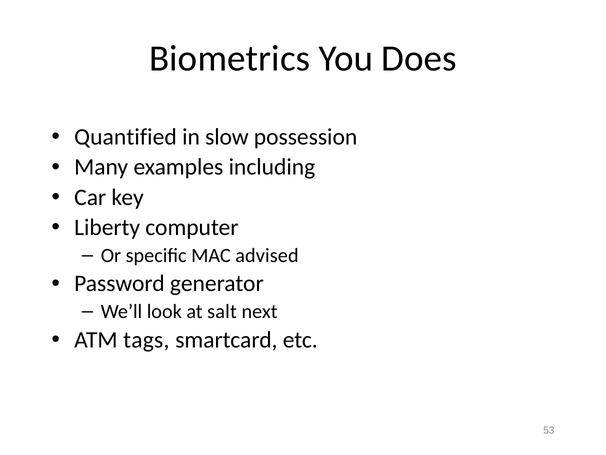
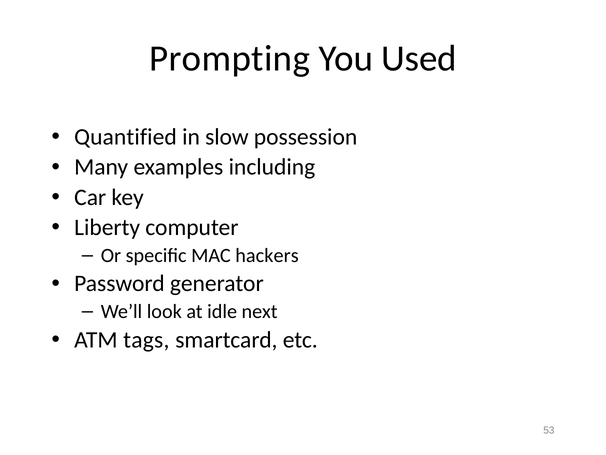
Biometrics: Biometrics -> Prompting
Does: Does -> Used
advised: advised -> hackers
salt: salt -> idle
